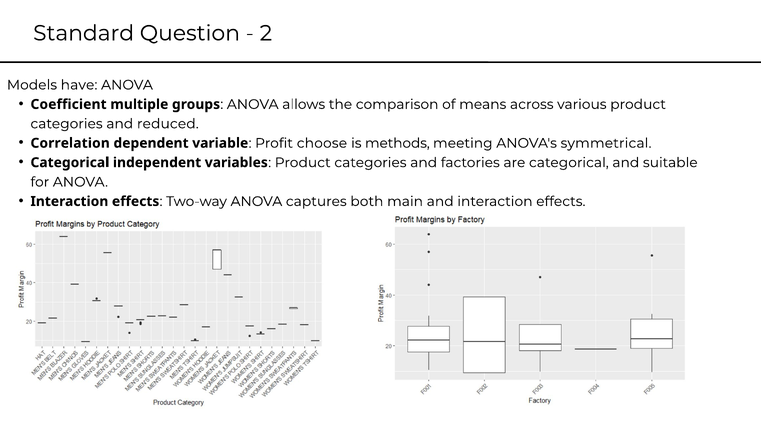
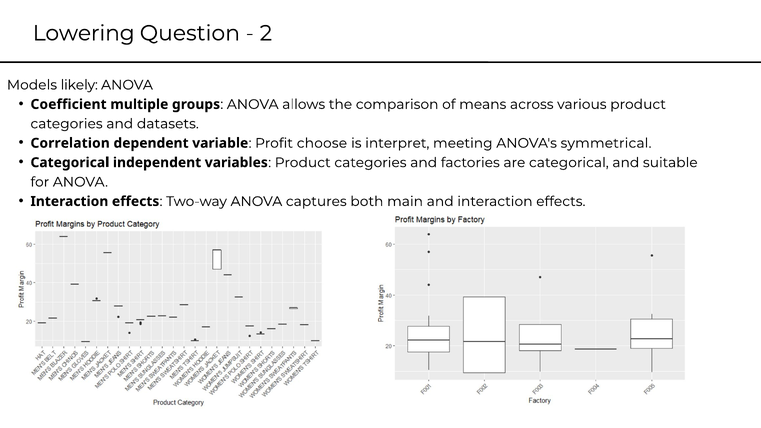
Standard: Standard -> Lowering
have: have -> likely
reduced: reduced -> datasets
methods: methods -> interpret
